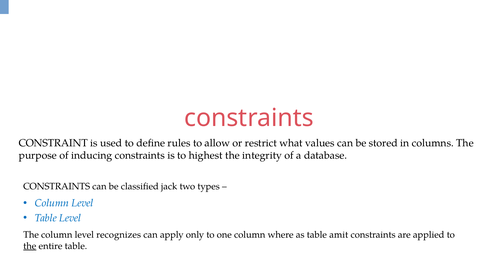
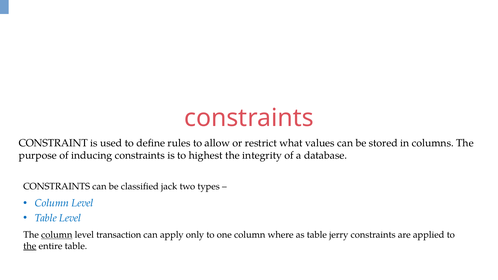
column at (57, 235) underline: none -> present
recognizes: recognizes -> transaction
amit: amit -> jerry
